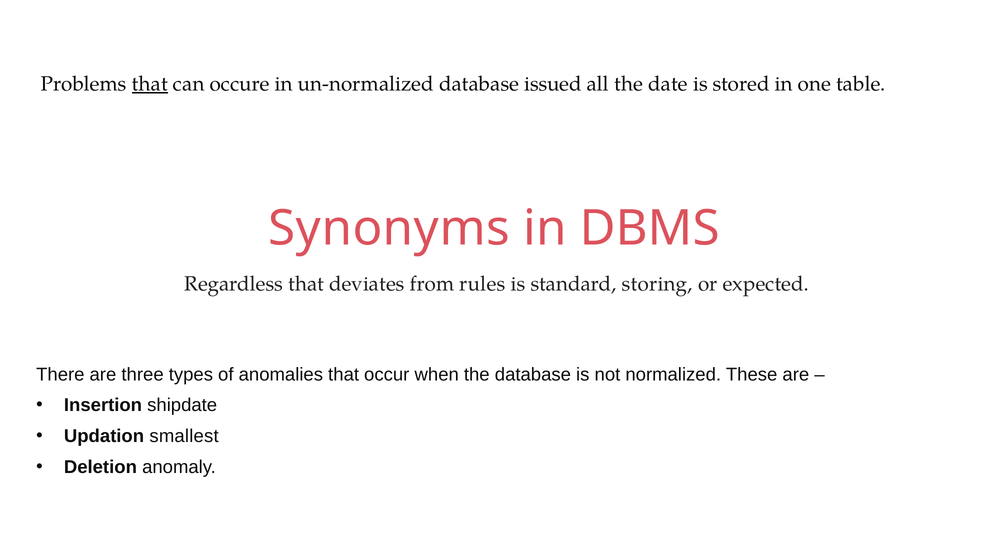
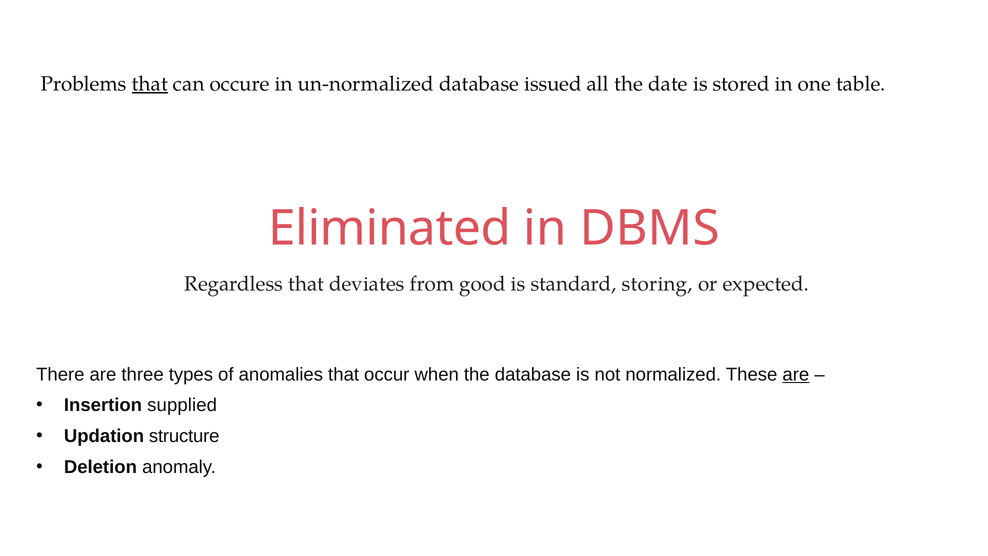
Synonyms: Synonyms -> Eliminated
rules: rules -> good
are at (796, 374) underline: none -> present
shipdate: shipdate -> supplied
smallest: smallest -> structure
